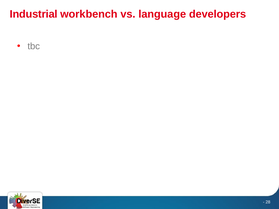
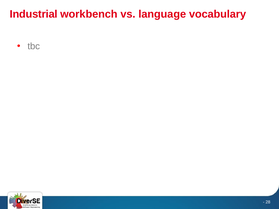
developers: developers -> vocabulary
